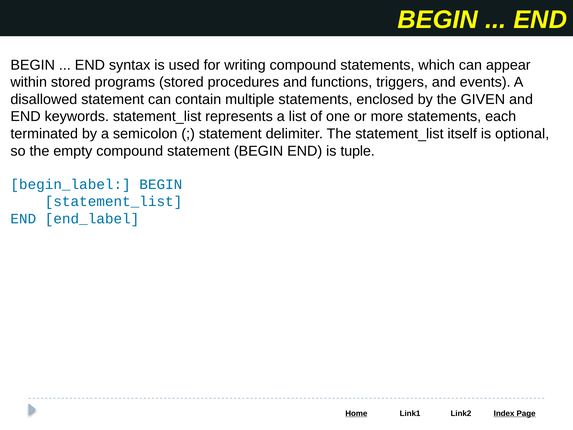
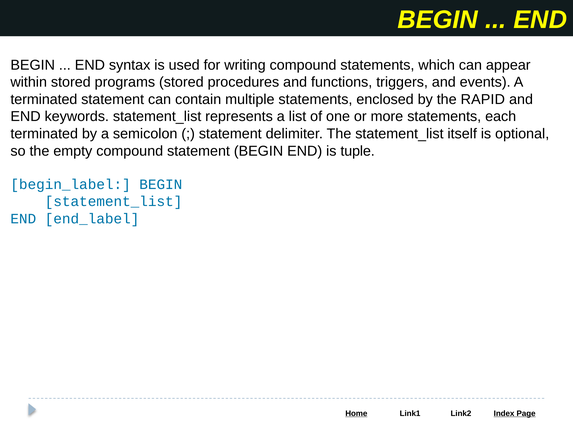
disallowed at (44, 99): disallowed -> terminated
GIVEN: GIVEN -> RAPID
